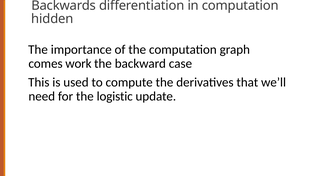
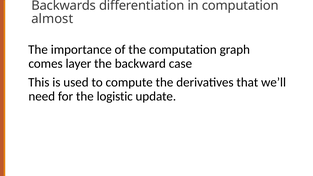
hidden: hidden -> almost
work: work -> layer
